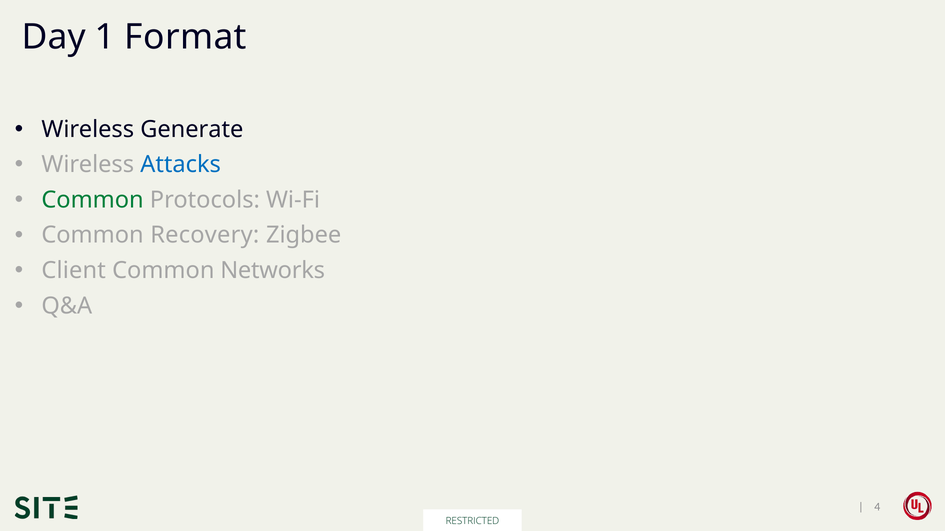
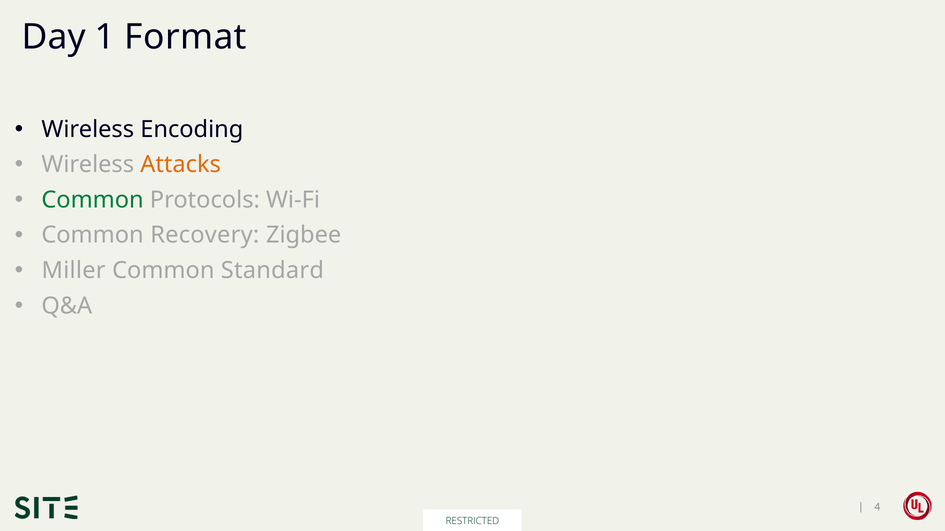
Generate: Generate -> Encoding
Attacks colour: blue -> orange
Client: Client -> Miller
Networks: Networks -> Standard
